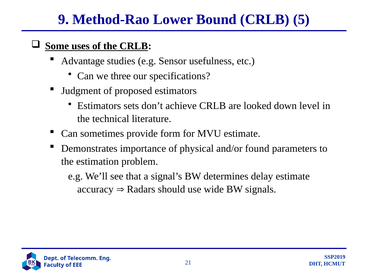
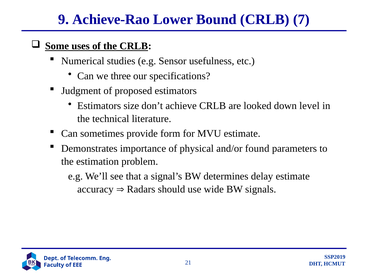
Method-Rao: Method-Rao -> Achieve-Rao
5: 5 -> 7
Advantage: Advantage -> Numerical
sets: sets -> size
